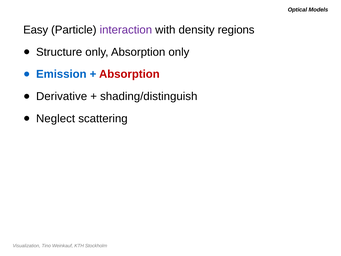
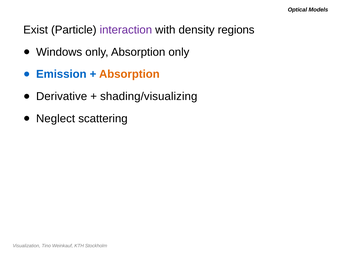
Easy: Easy -> Exist
Structure: Structure -> Windows
Absorption at (129, 74) colour: red -> orange
shading/distinguish: shading/distinguish -> shading/visualizing
